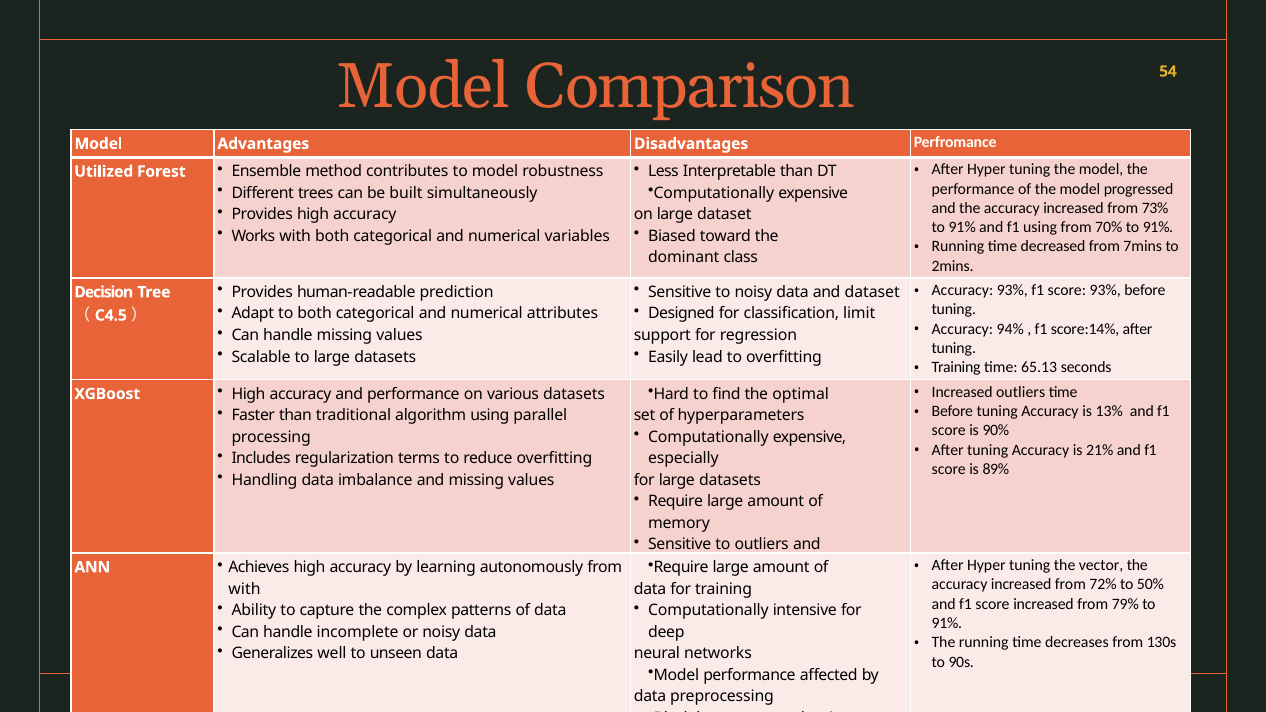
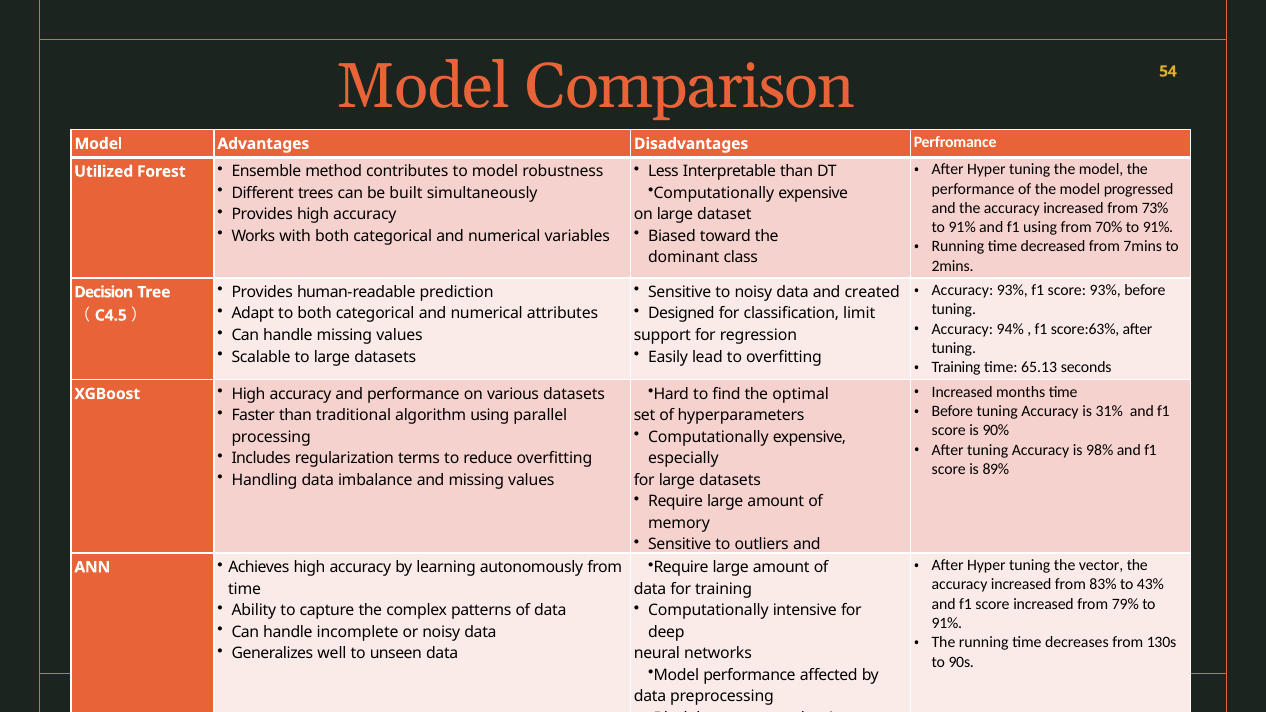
and dataset: dataset -> created
score:14%: score:14% -> score:63%
Increased outliers: outliers -> months
13%: 13% -> 31%
21%: 21% -> 98%
72%: 72% -> 83%
50%: 50% -> 43%
with at (244, 589): with -> time
